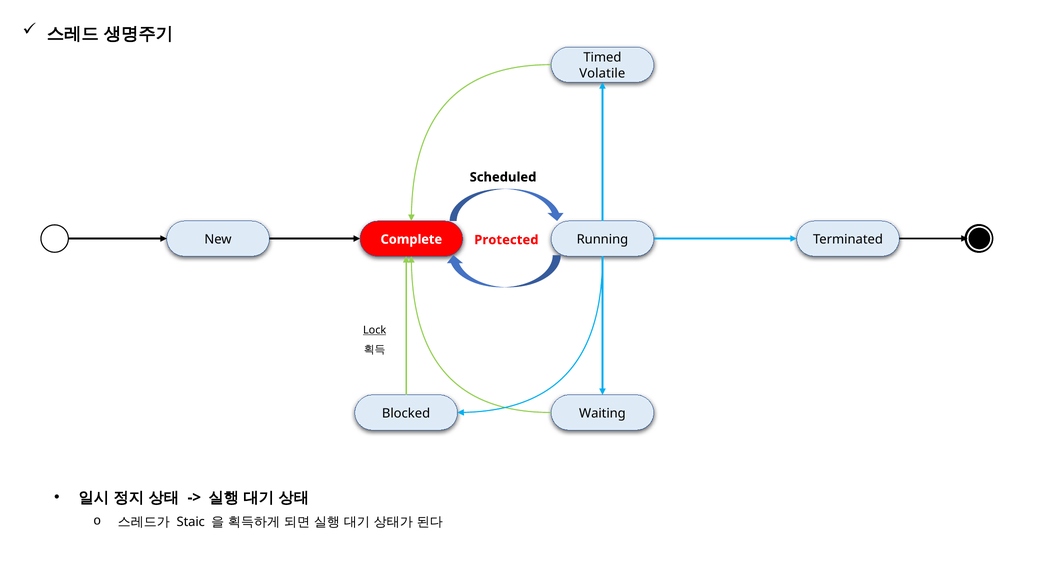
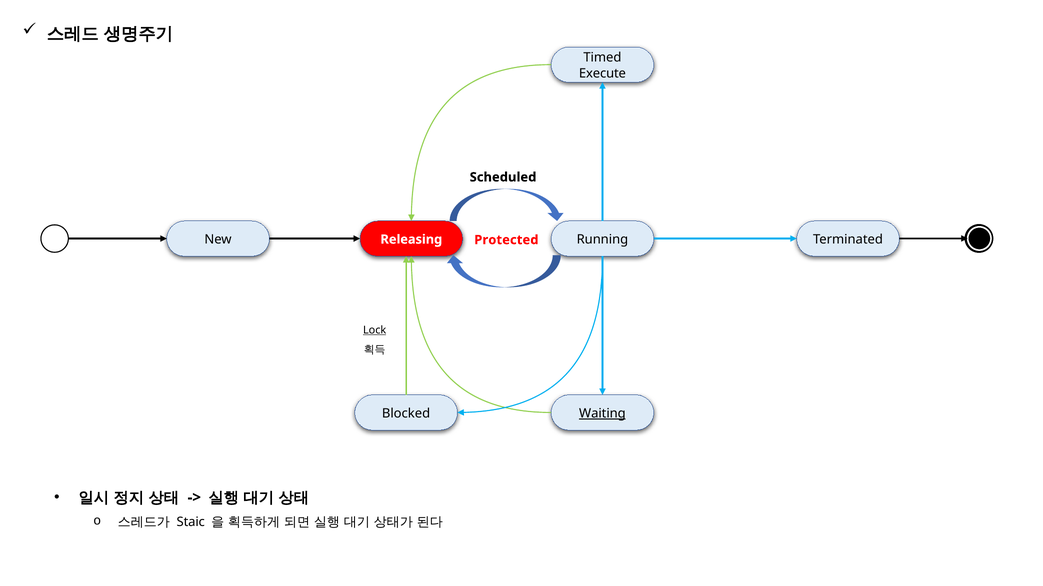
Volatile: Volatile -> Execute
Complete: Complete -> Releasing
Waiting underline: none -> present
